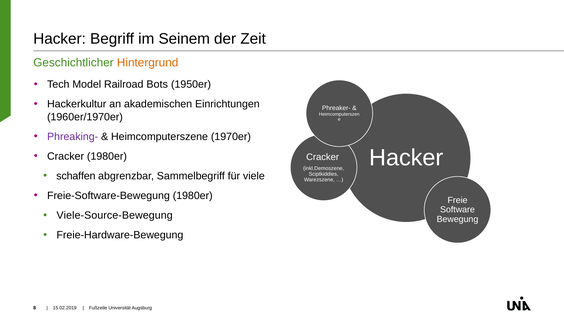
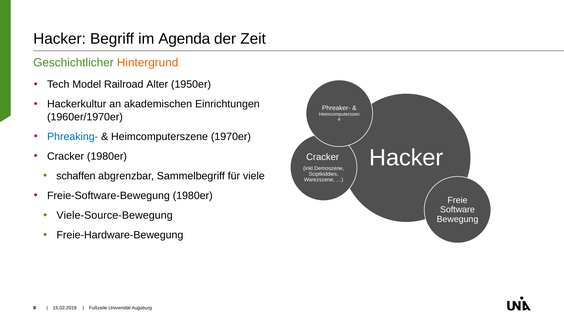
Seinem: Seinem -> Agenda
Bots: Bots -> Alter
Phreaking- colour: purple -> blue
